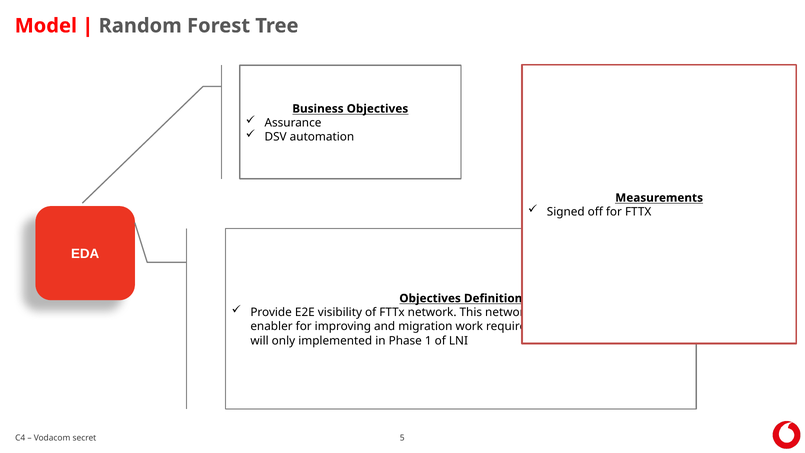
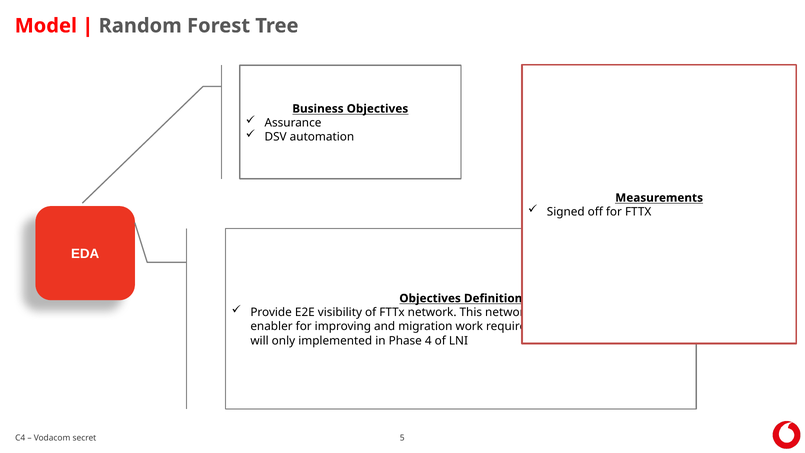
1: 1 -> 4
